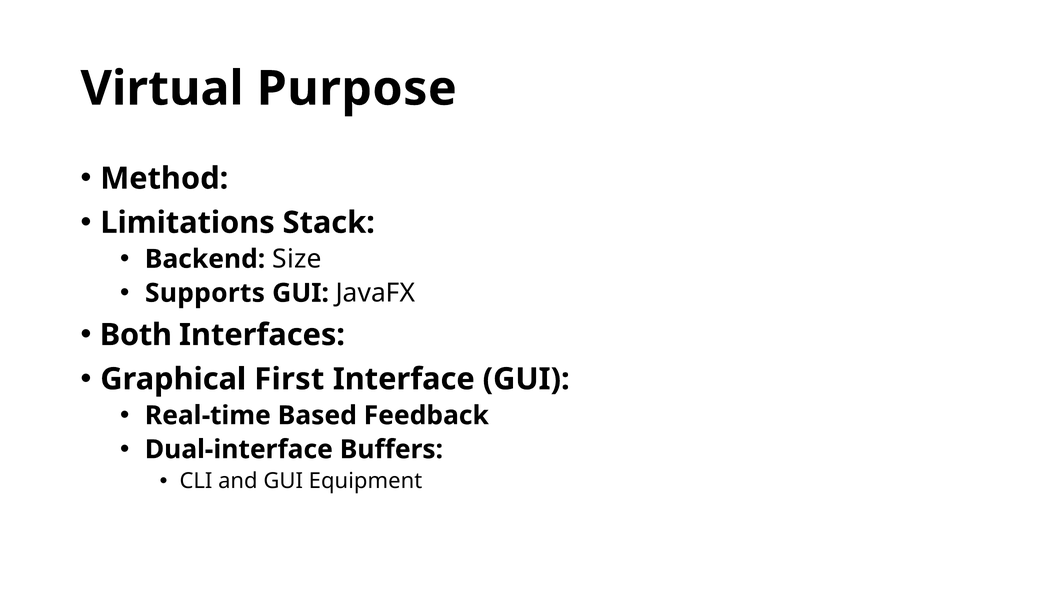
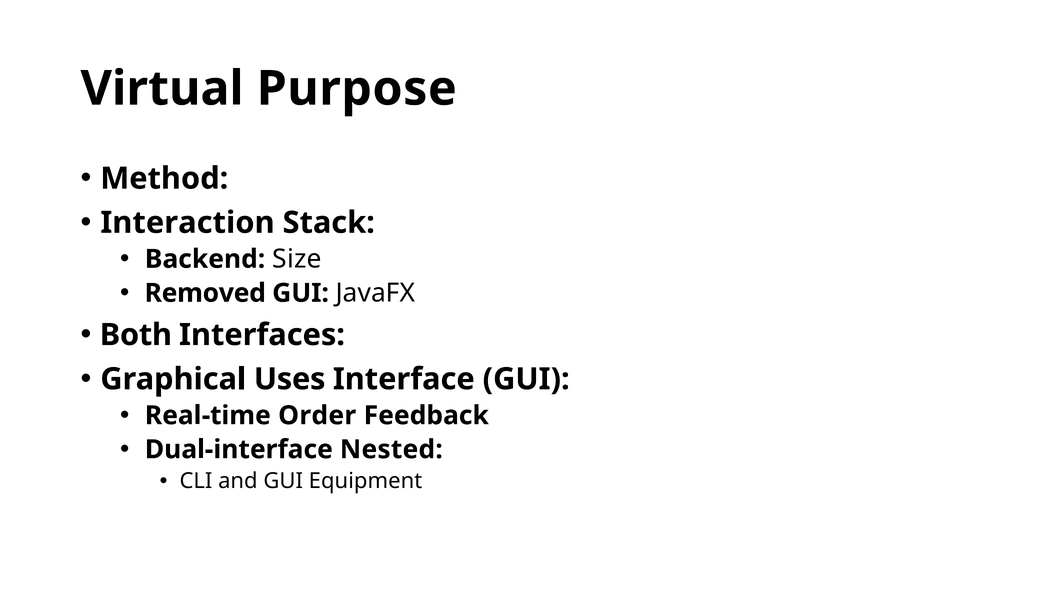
Limitations: Limitations -> Interaction
Supports: Supports -> Removed
First: First -> Uses
Based: Based -> Order
Buffers: Buffers -> Nested
